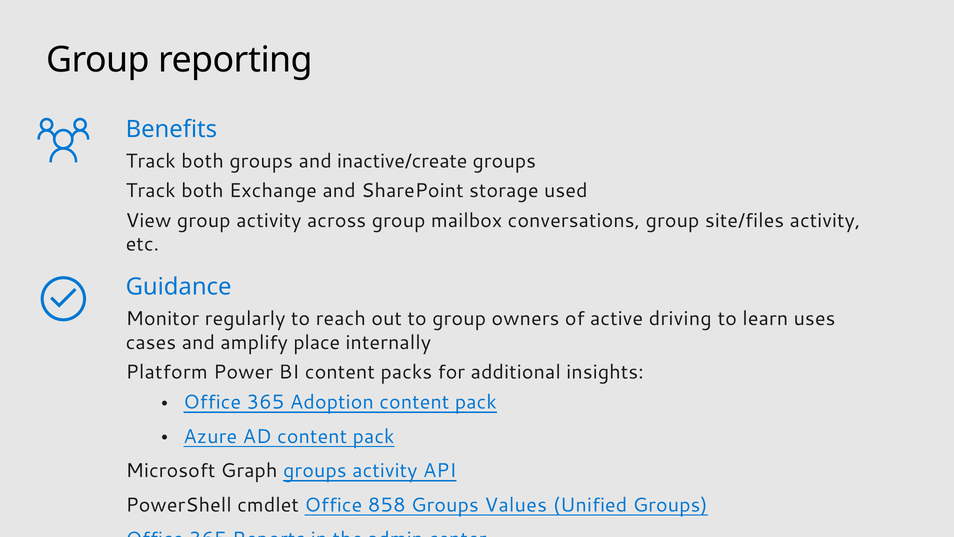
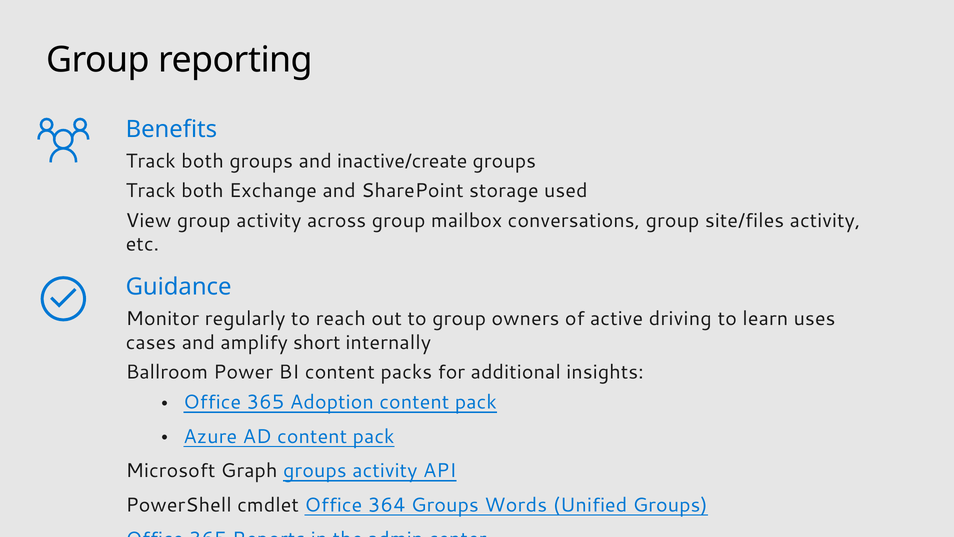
place: place -> short
Platform: Platform -> Ballroom
858: 858 -> 364
Values: Values -> Words
